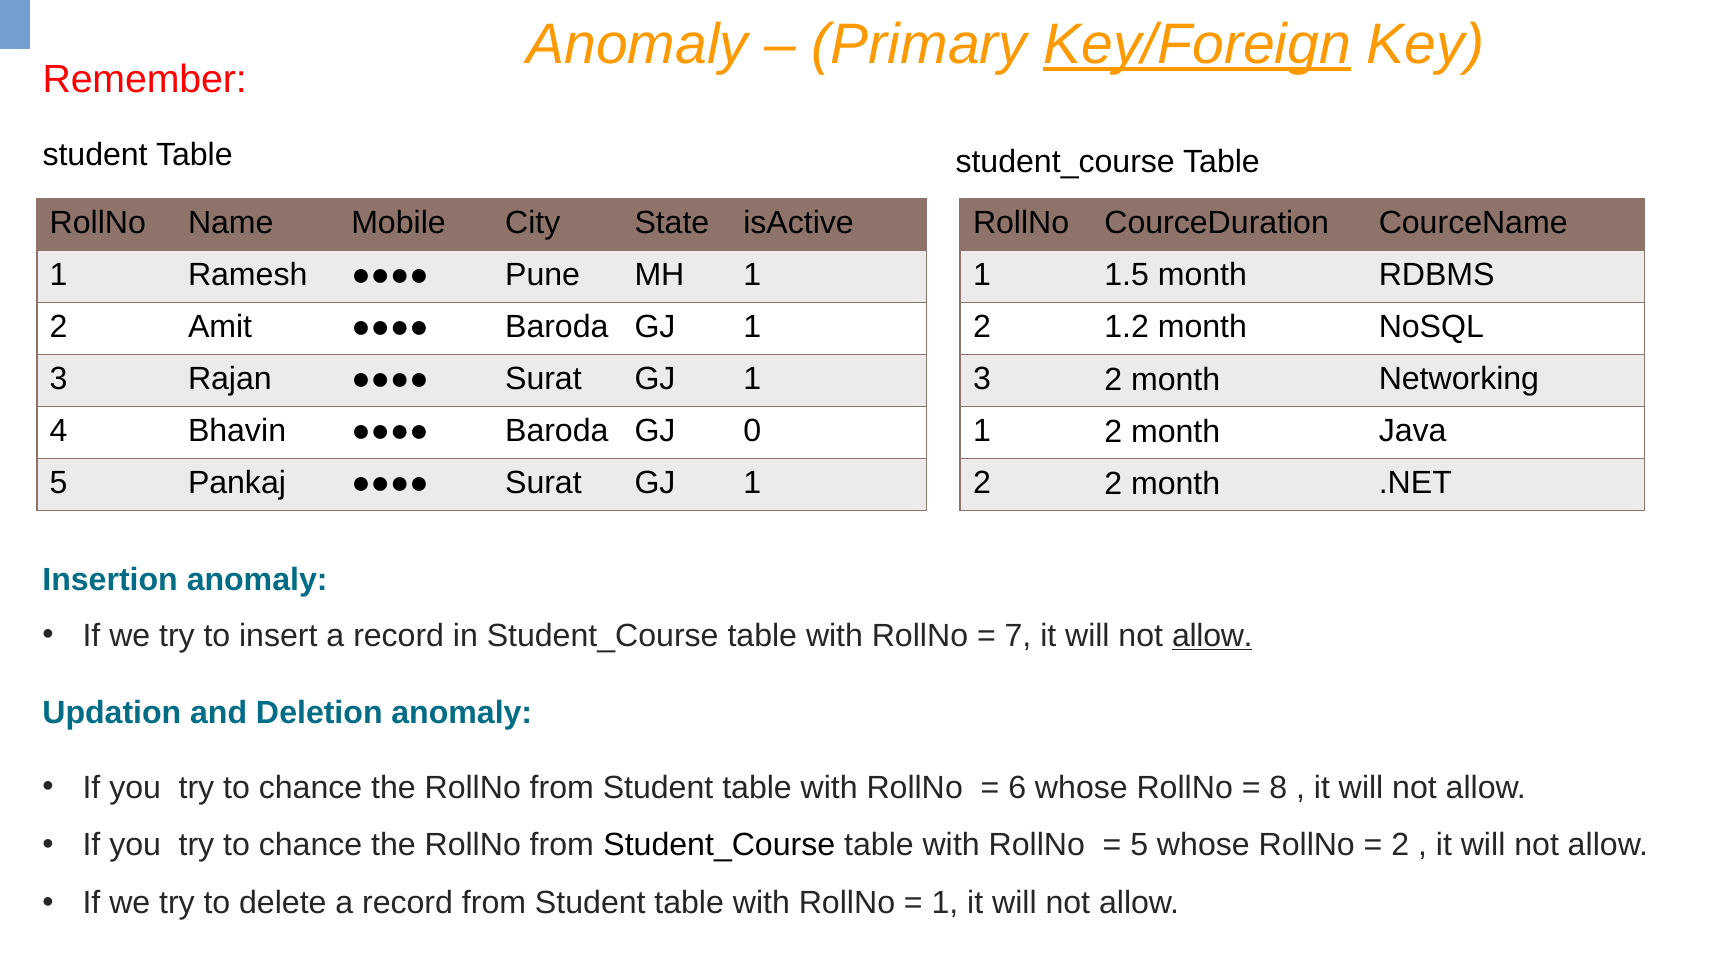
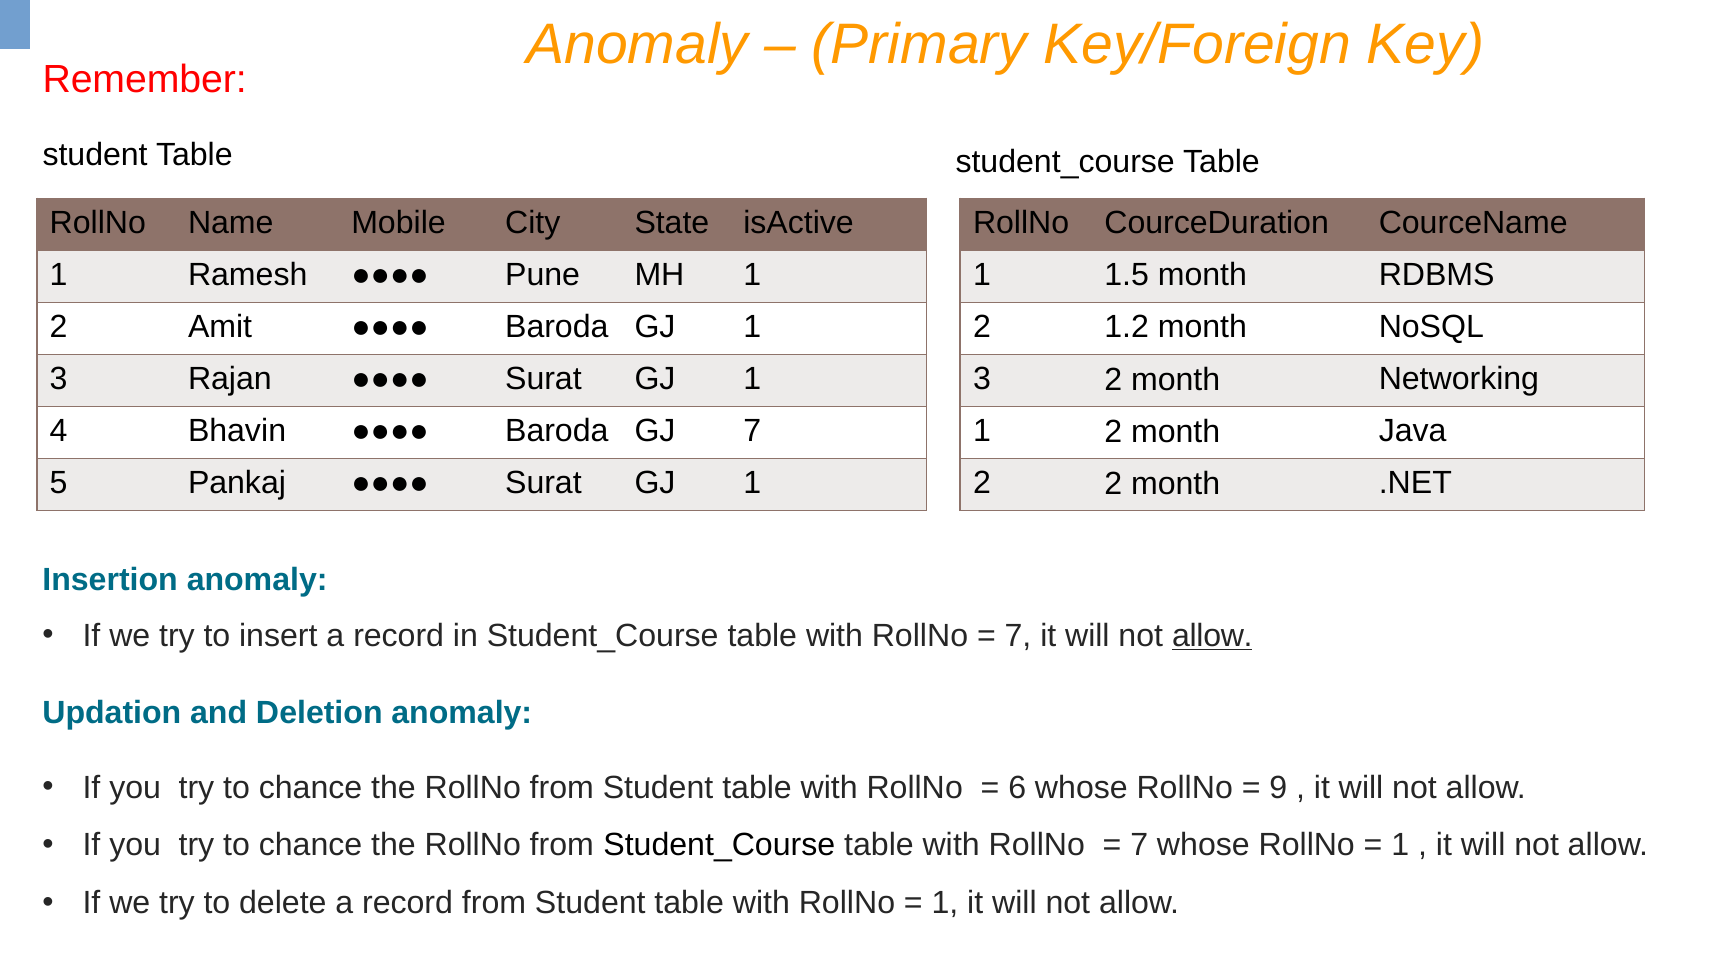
Key/Foreign underline: present -> none
GJ 0: 0 -> 7
8: 8 -> 9
5 at (1139, 845): 5 -> 7
2 at (1400, 845): 2 -> 1
